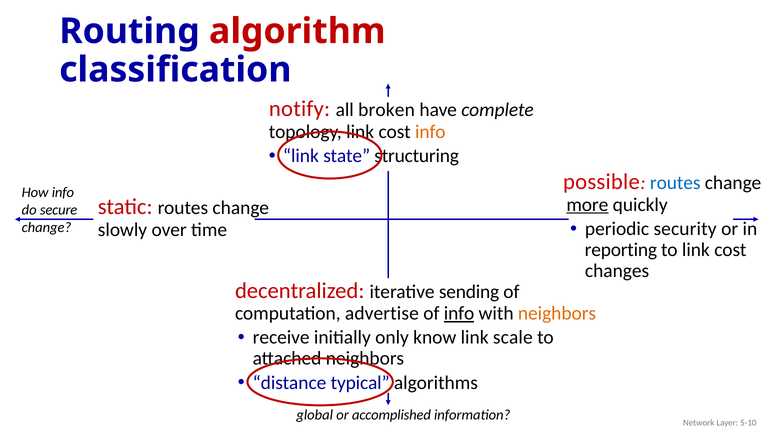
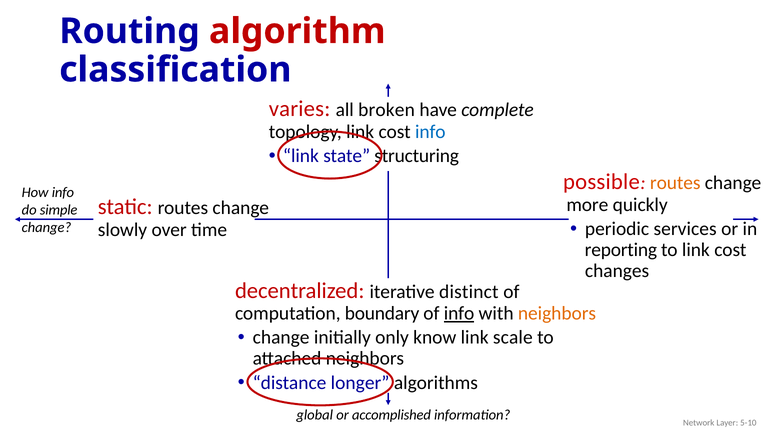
notify: notify -> varies
info at (430, 132) colour: orange -> blue
routes at (675, 183) colour: blue -> orange
more underline: present -> none
secure: secure -> simple
security: security -> services
sending: sending -> distinct
advertise: advertise -> boundary
receive at (281, 338): receive -> change
typical: typical -> longer
